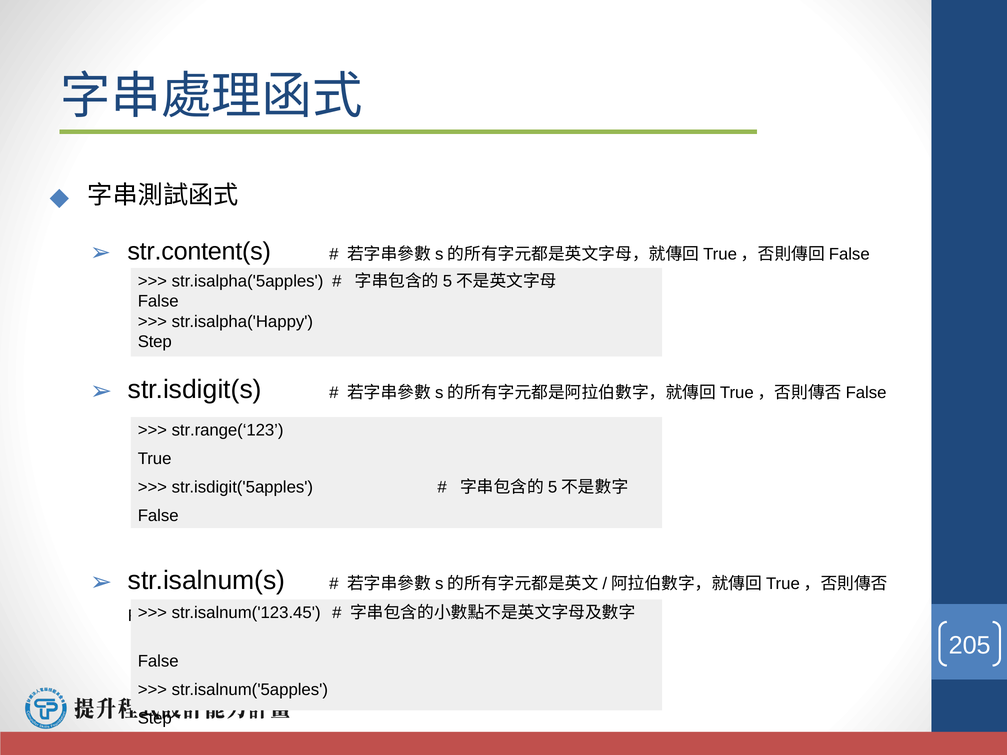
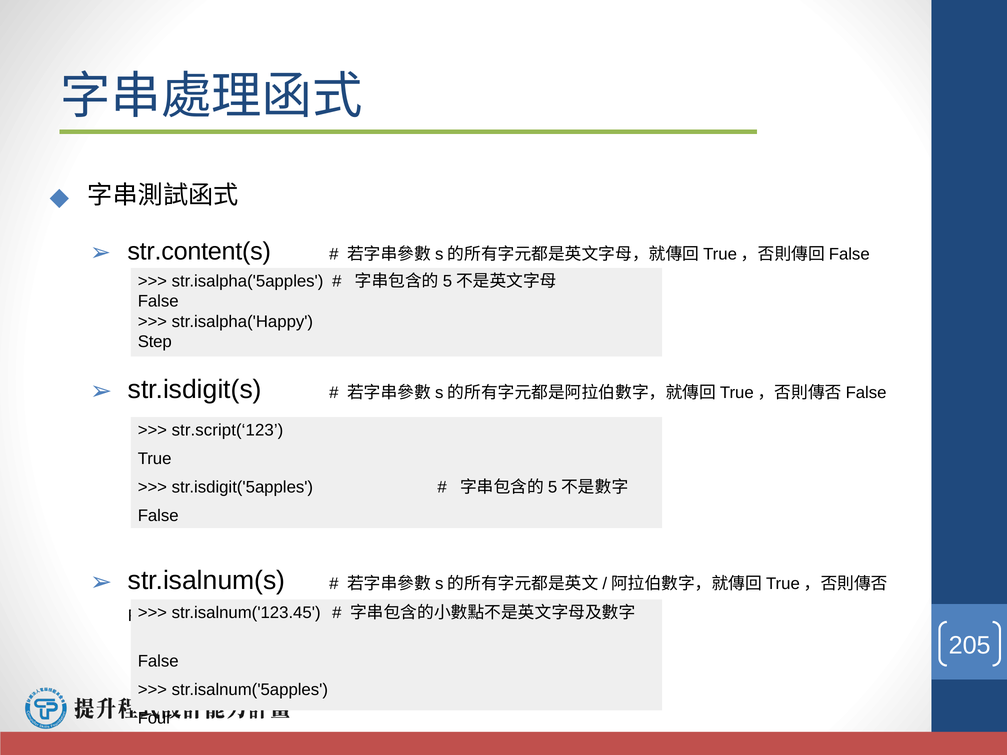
str.range(‘123: str.range(‘123 -> str.script(‘123
Step at (155, 719): Step -> Four
